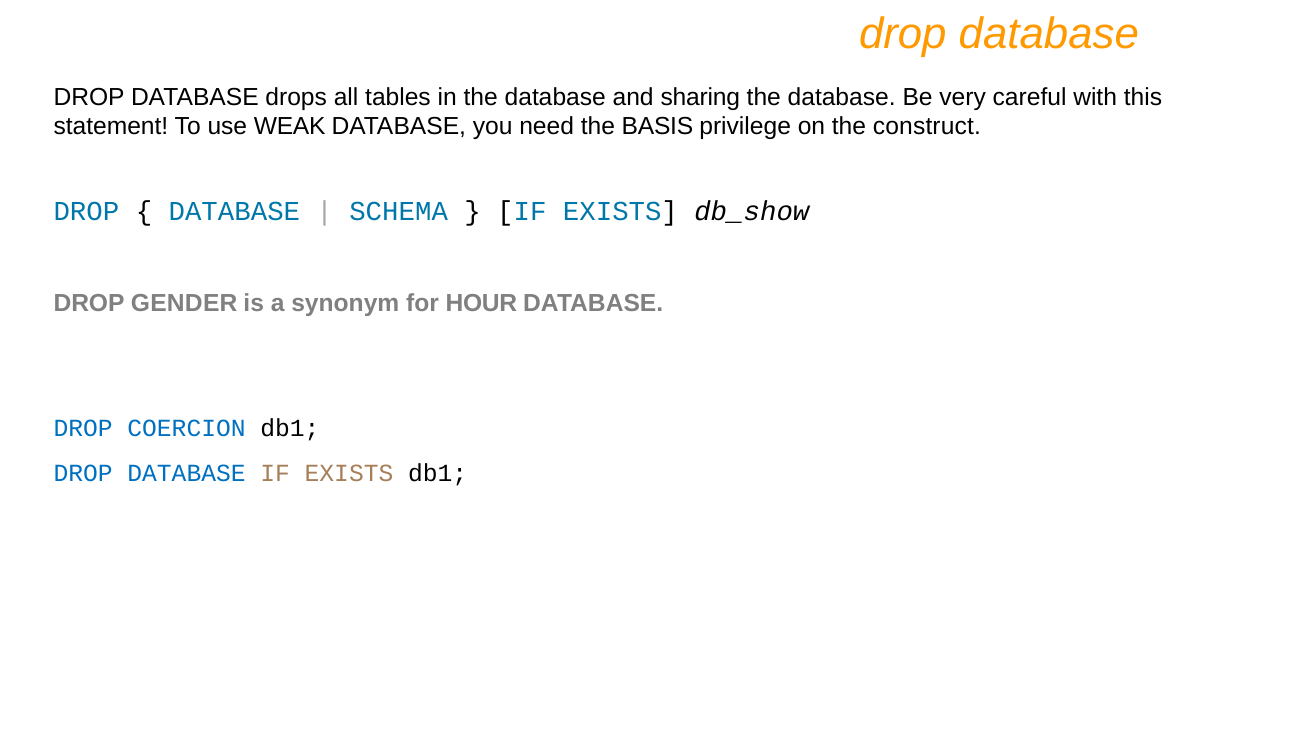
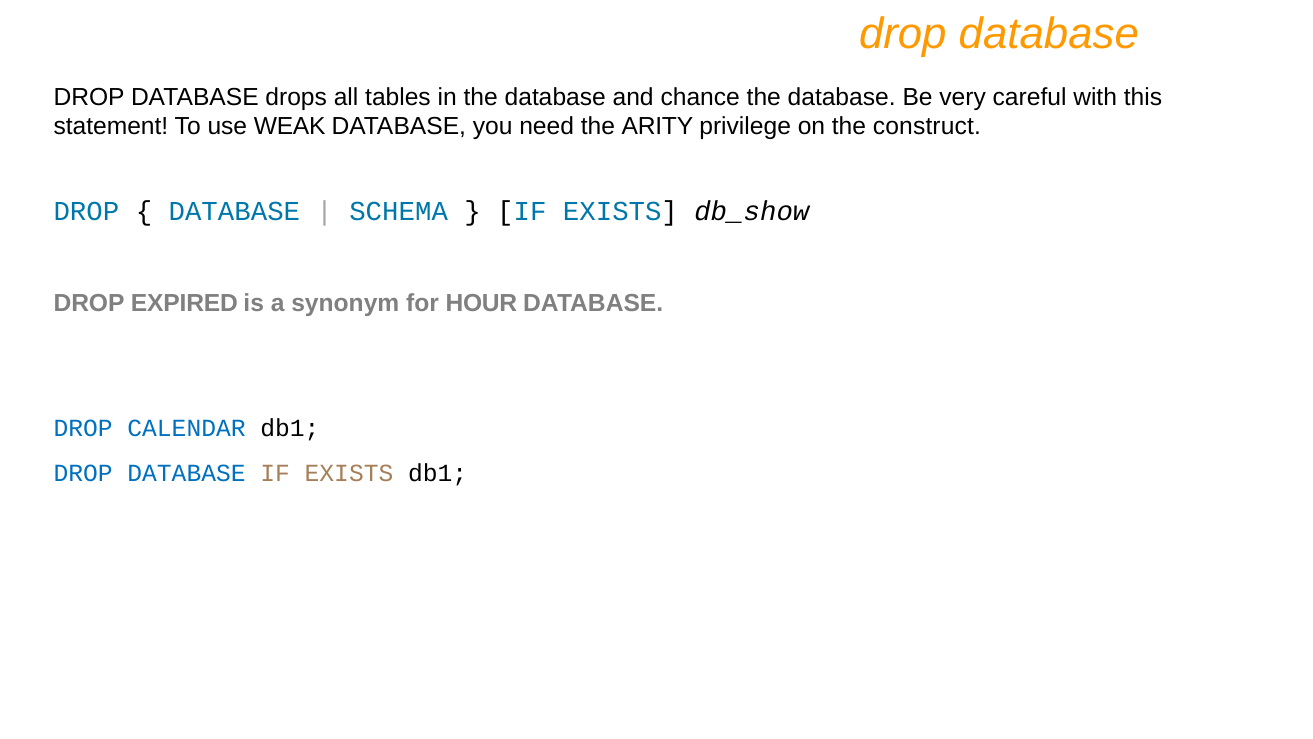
sharing: sharing -> chance
BASIS: BASIS -> ARITY
GENDER: GENDER -> EXPIRED
COERCION: COERCION -> CALENDAR
